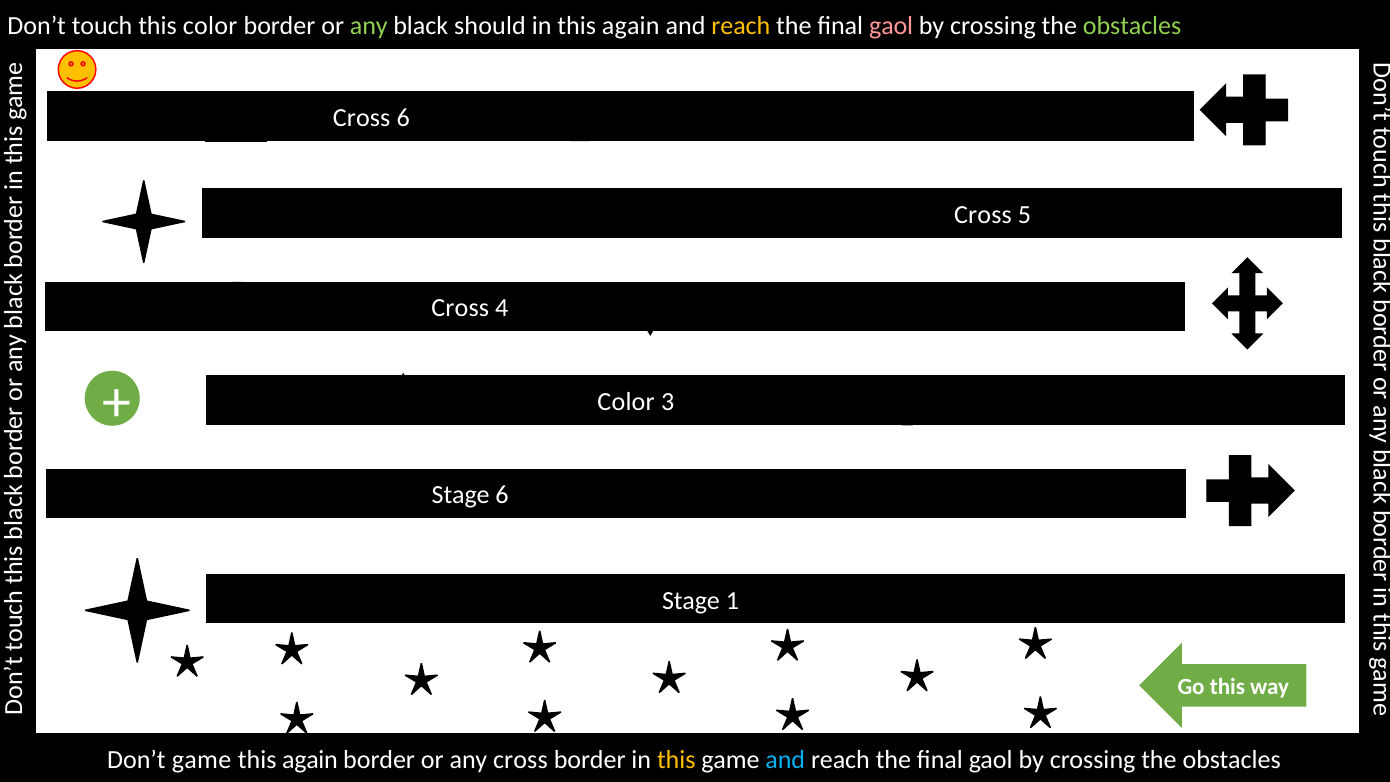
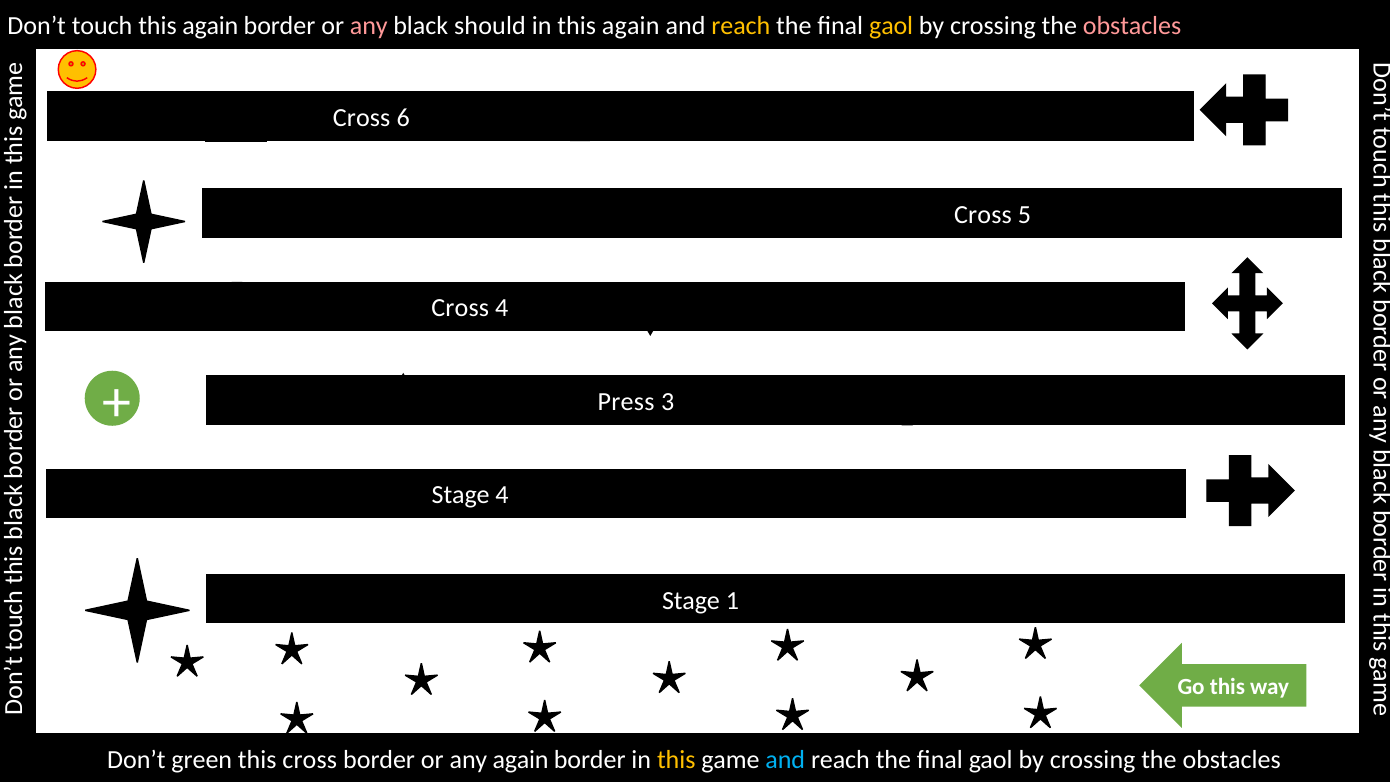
touch this color: color -> again
any at (369, 26) colour: light green -> pink
gaol at (891, 26) colour: pink -> yellow
obstacles at (1132, 26) colour: light green -> pink
Color at (626, 402): Color -> Press
Stage 6: 6 -> 4
Don’t game: game -> green
again at (310, 760): again -> cross
any cross: cross -> again
